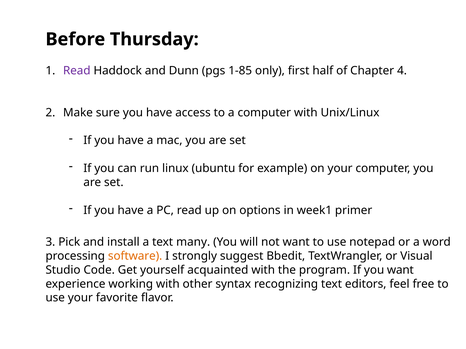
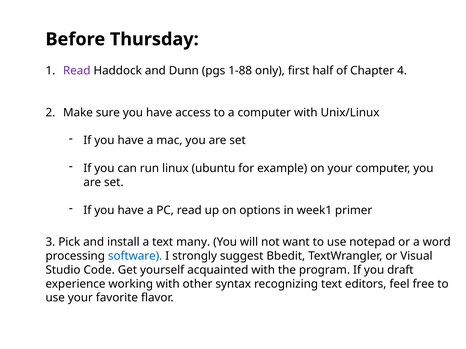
1-85: 1-85 -> 1-88
software colour: orange -> blue
you want: want -> draft
